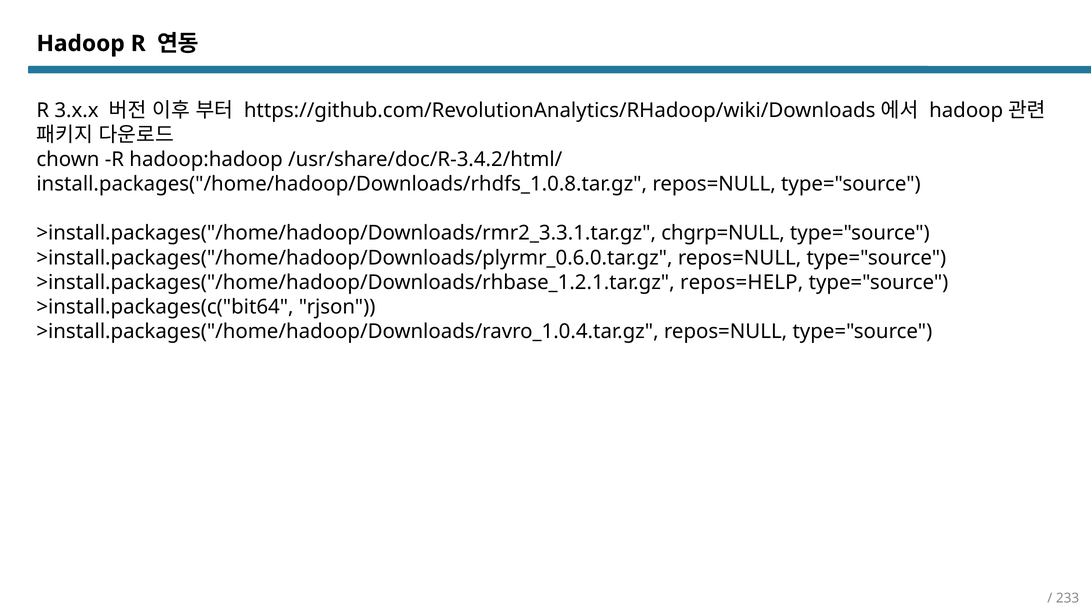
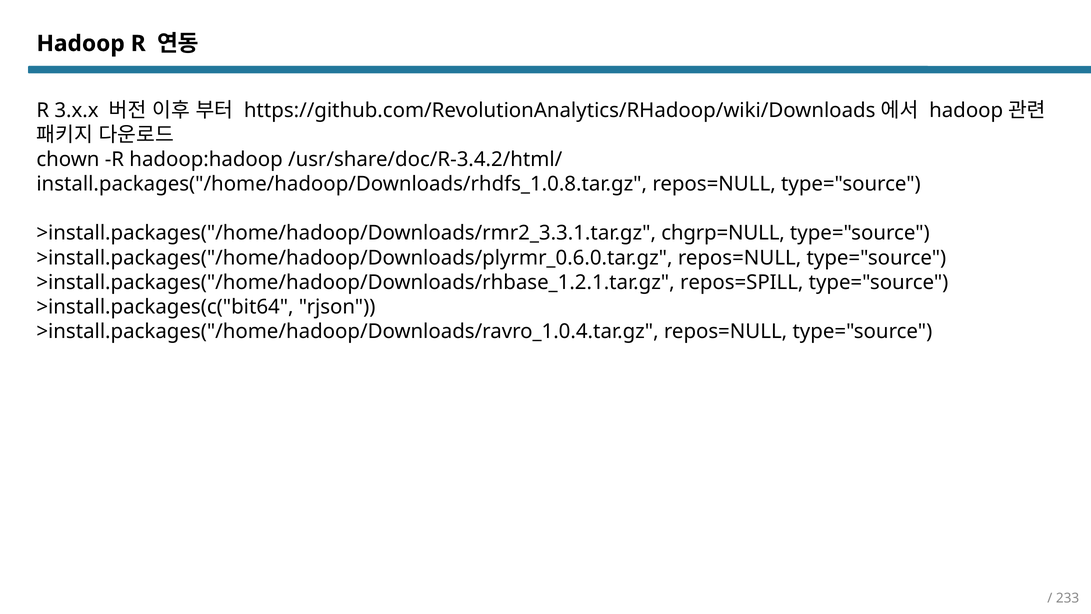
repos=HELP: repos=HELP -> repos=SPILL
